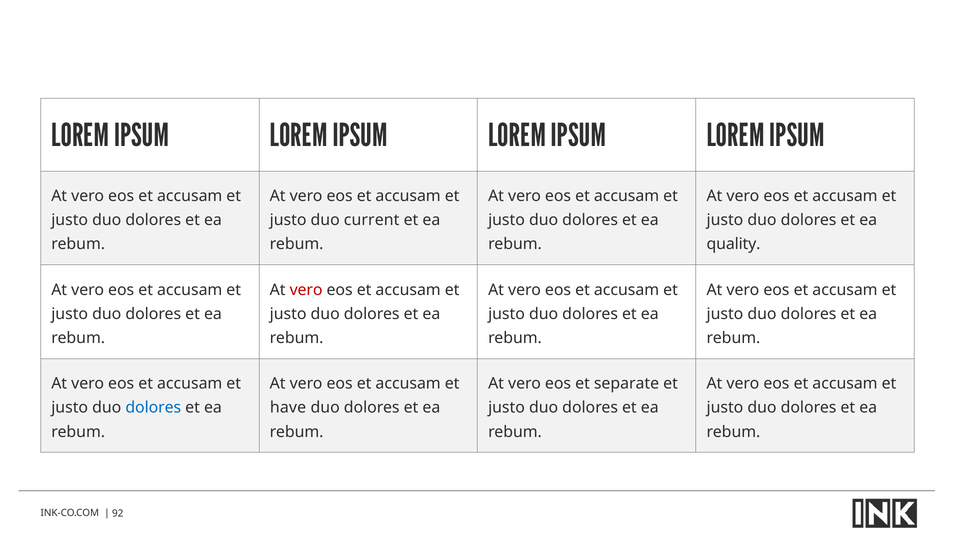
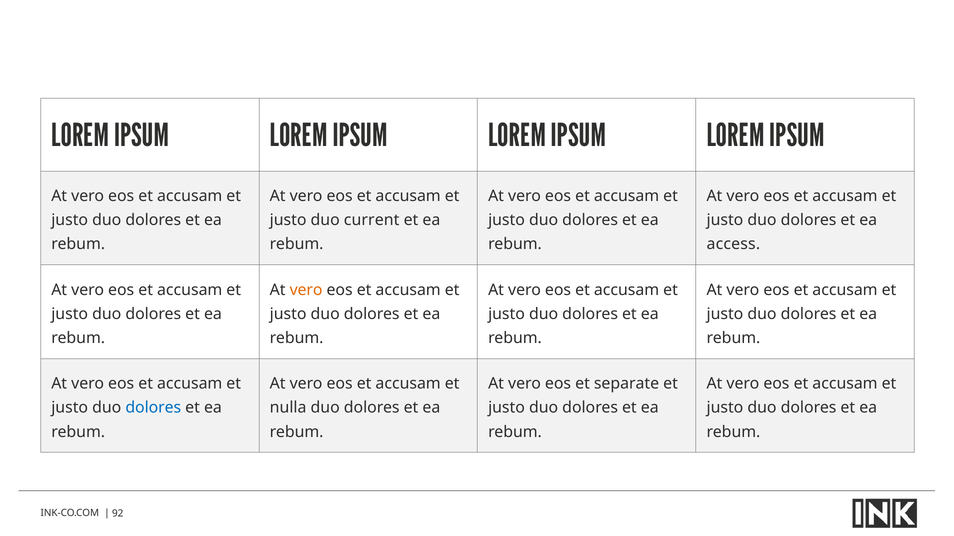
quality: quality -> access
vero at (306, 290) colour: red -> orange
have: have -> nulla
